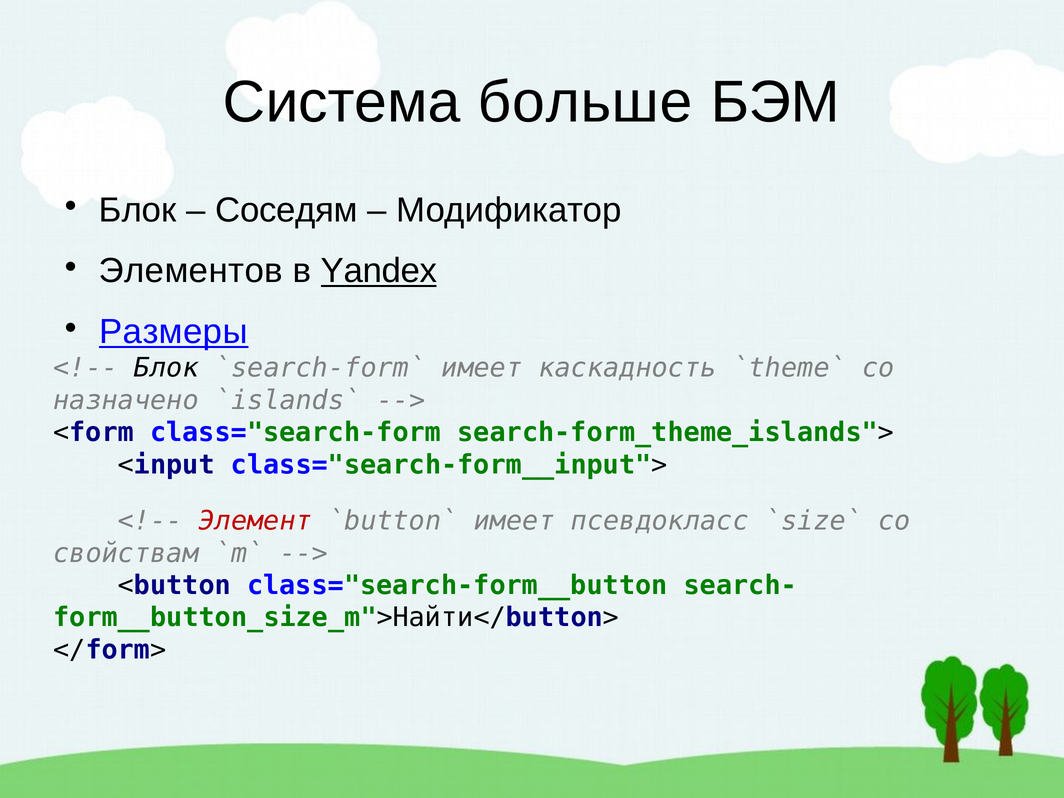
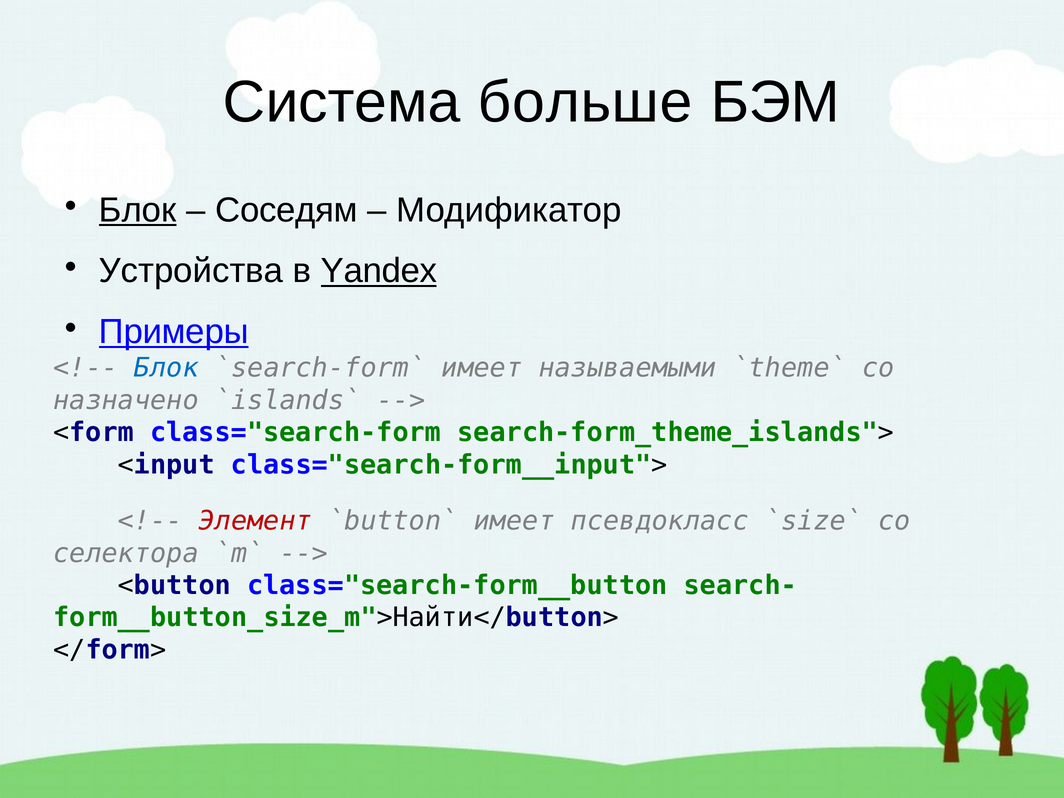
Блок at (138, 210) underline: none -> present
Элементов: Элементов -> Устройства
Размеры: Размеры -> Примеры
Блок at (166, 368) colour: black -> blue
каскадность: каскадность -> называемыми
свойствам: свойствам -> селектора
